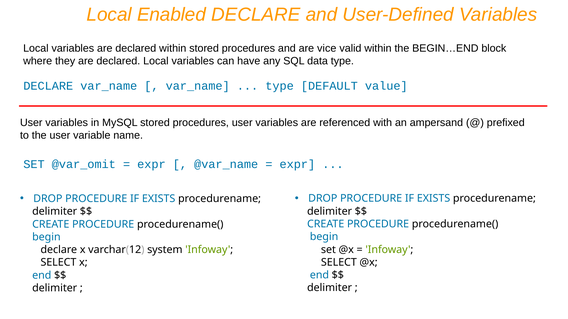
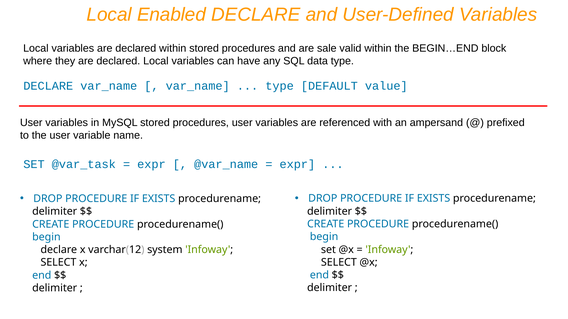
vice: vice -> sale
@var_omit: @var_omit -> @var_task
